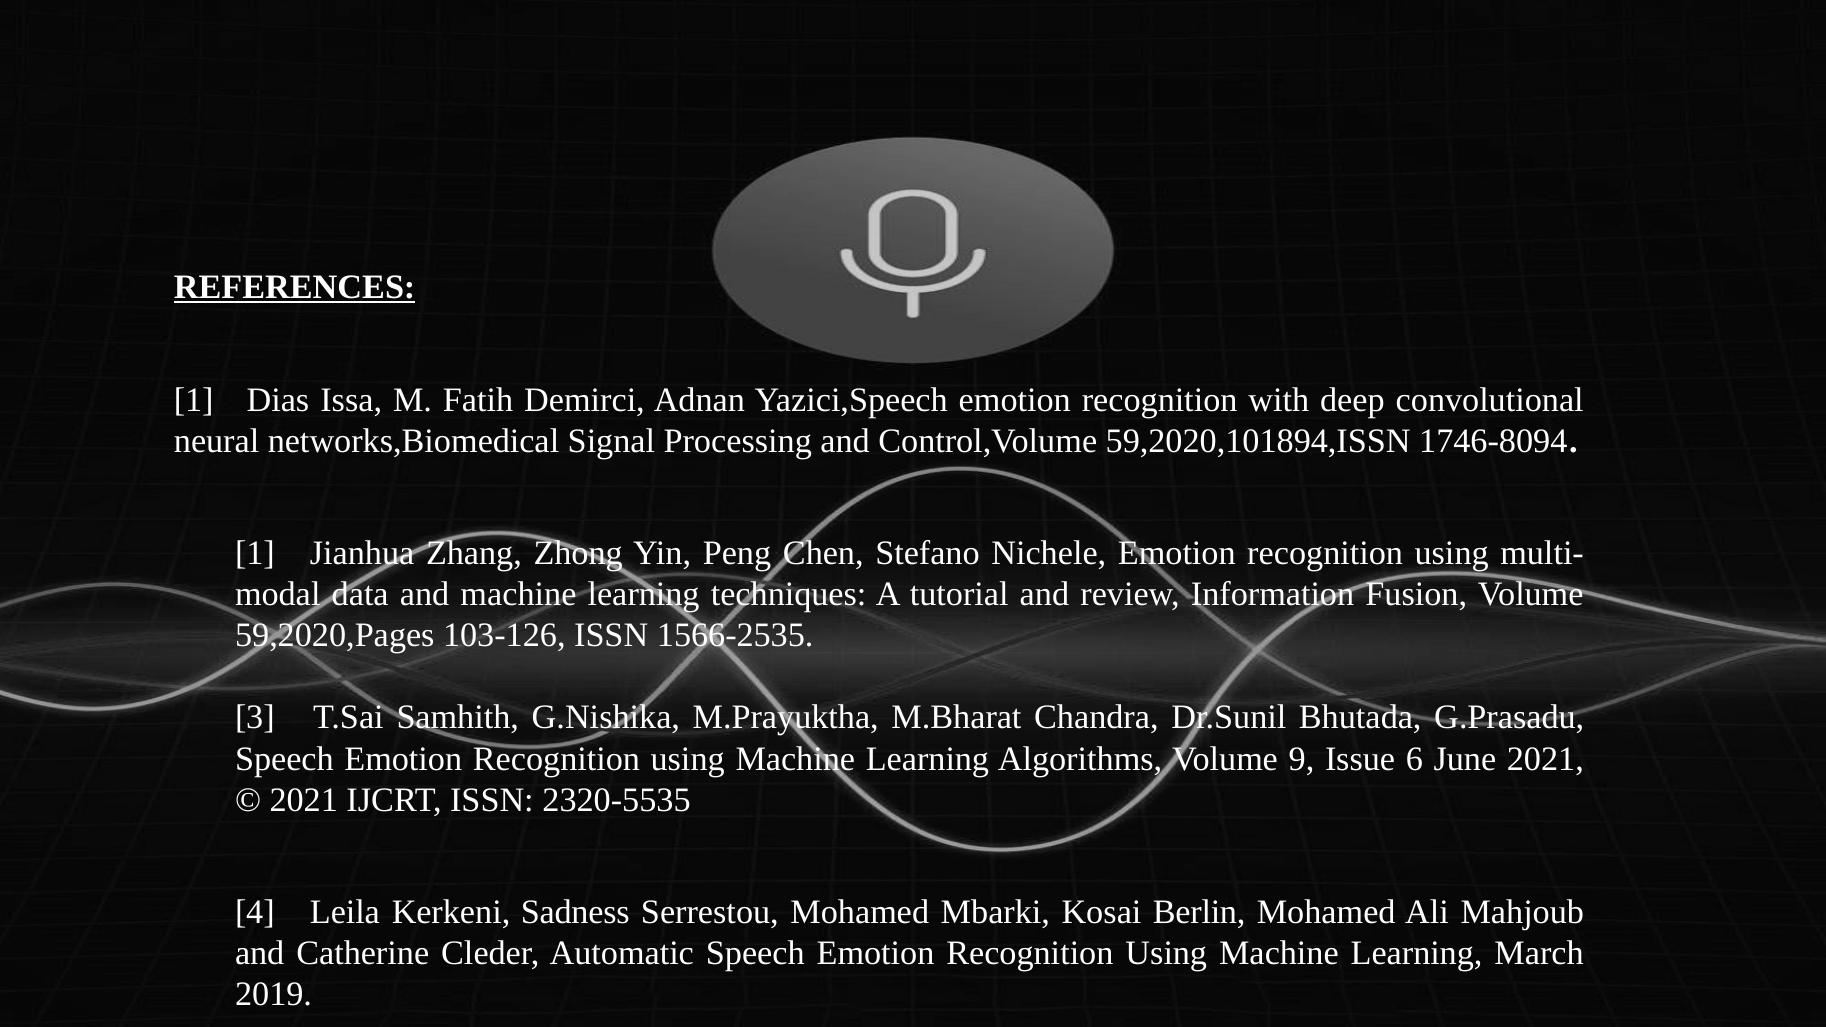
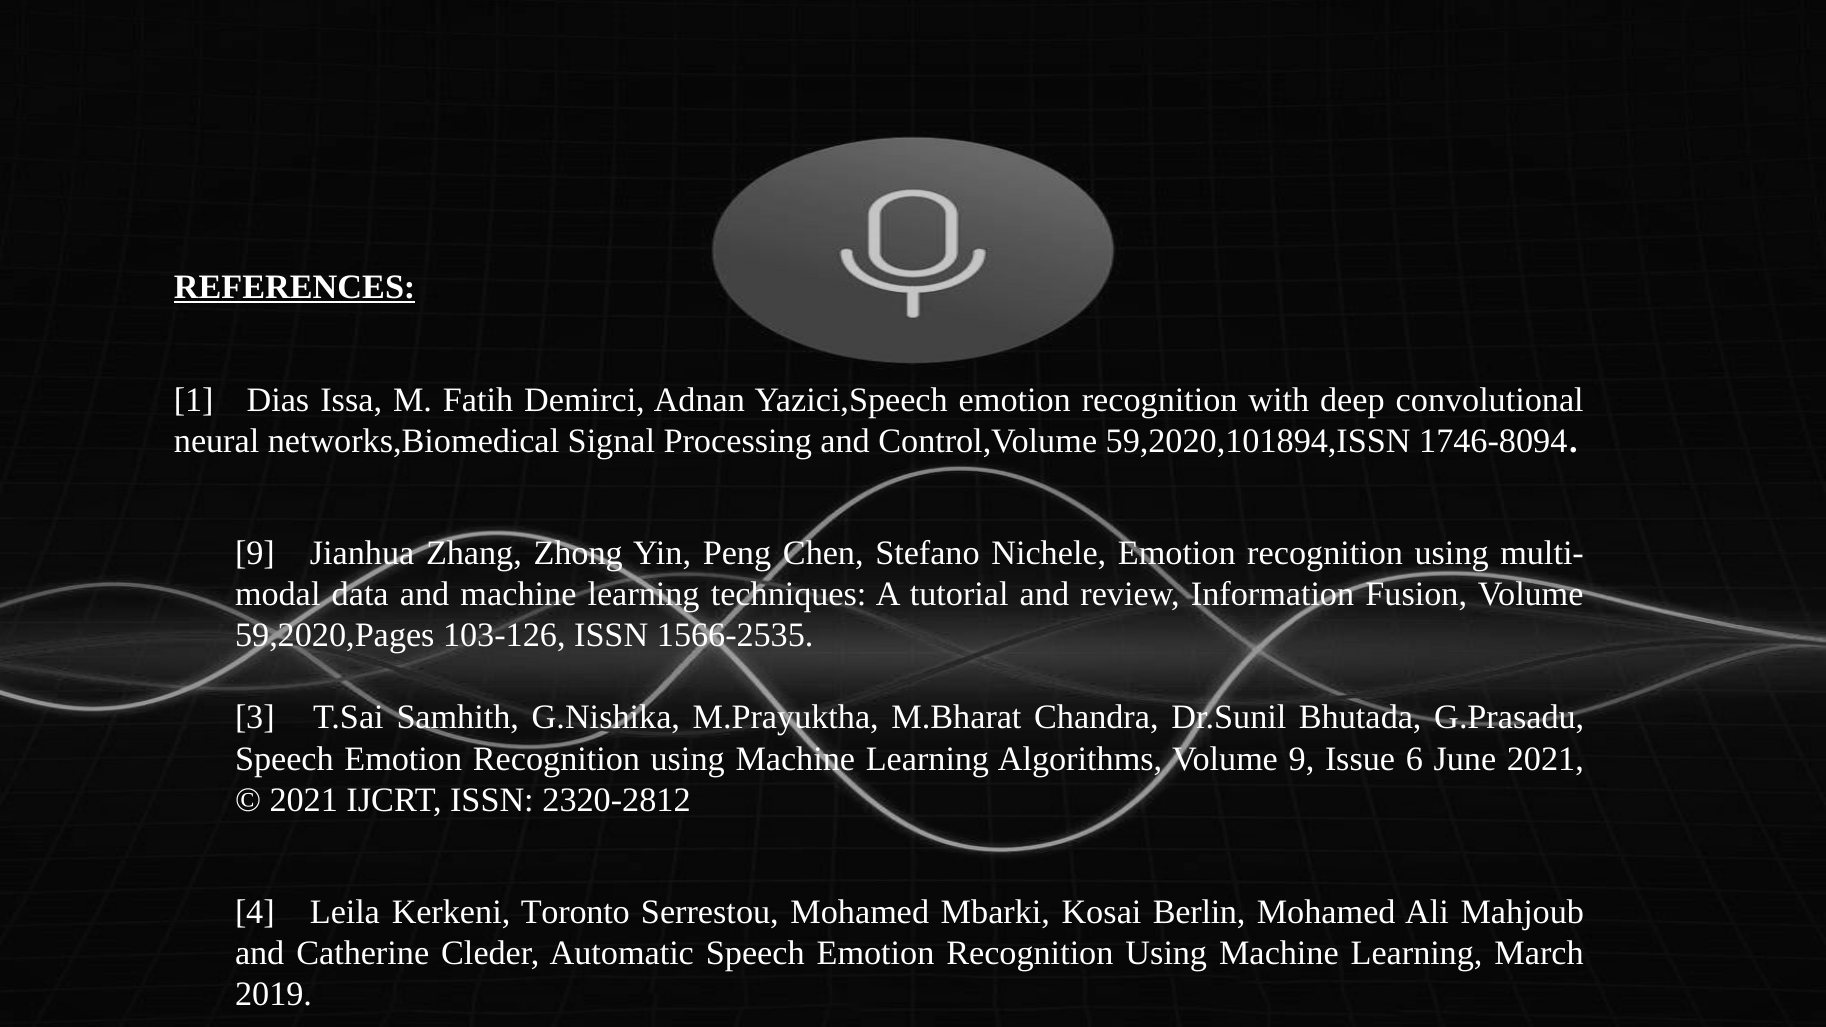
1 at (255, 553): 1 -> 9
2320-5535: 2320-5535 -> 2320-2812
Sadness: Sadness -> Toronto
